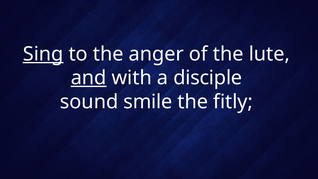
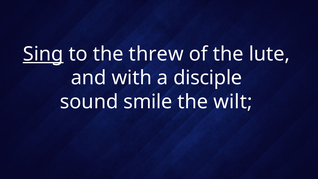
anger: anger -> threw
and underline: present -> none
fitly: fitly -> wilt
